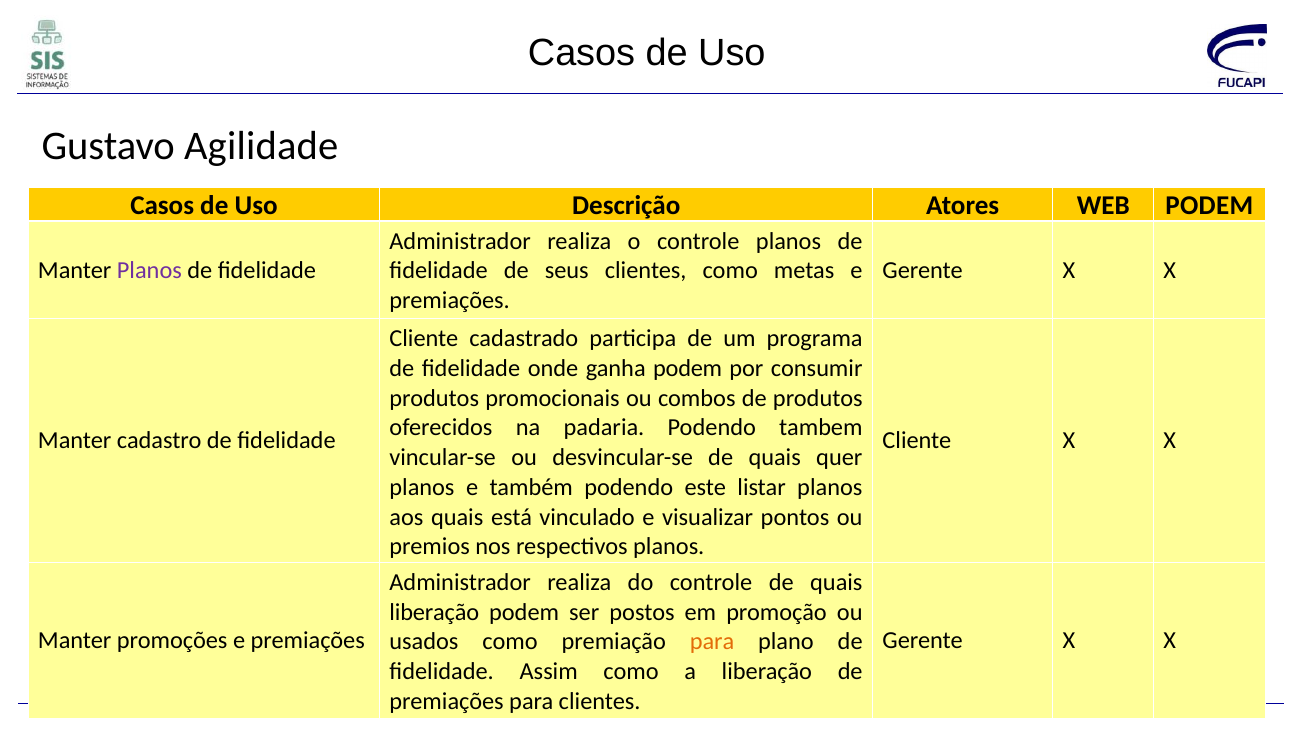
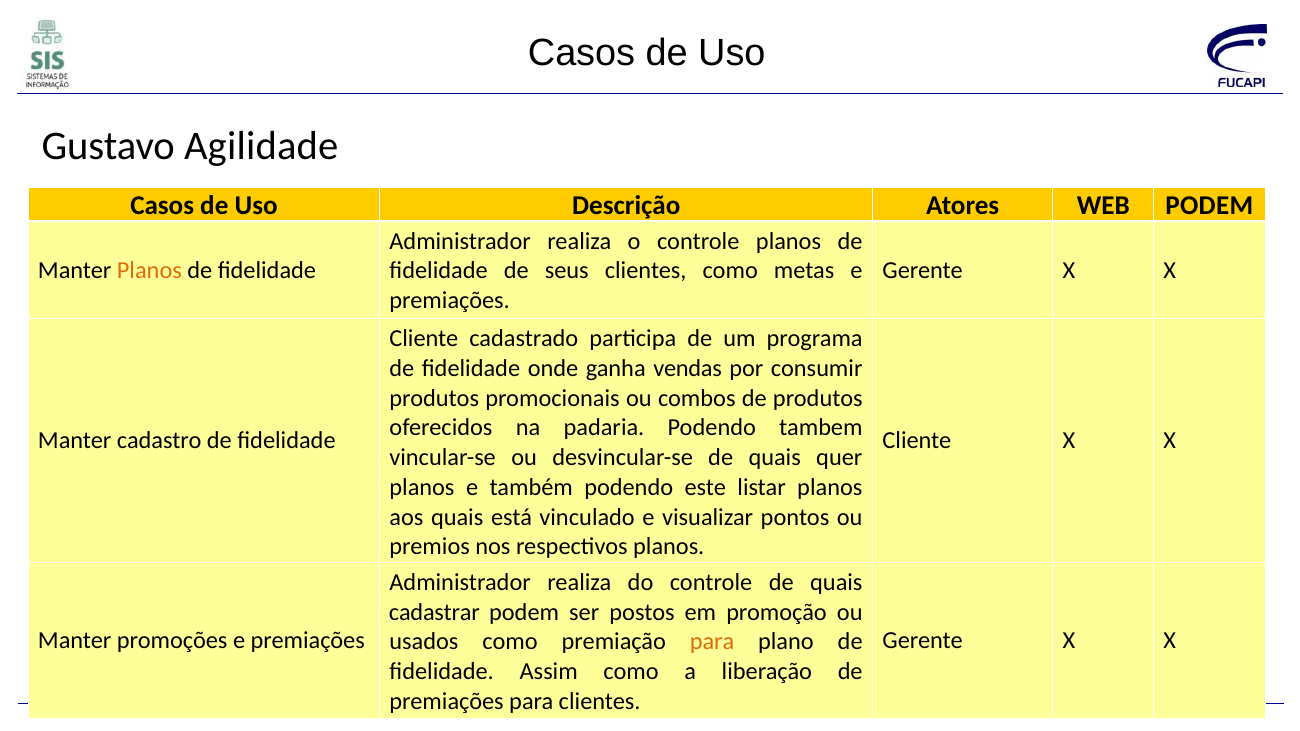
Planos at (149, 270) colour: purple -> orange
ganha podem: podem -> vendas
liberação at (434, 612): liberação -> cadastrar
